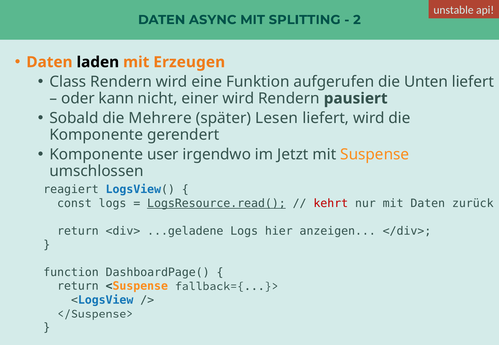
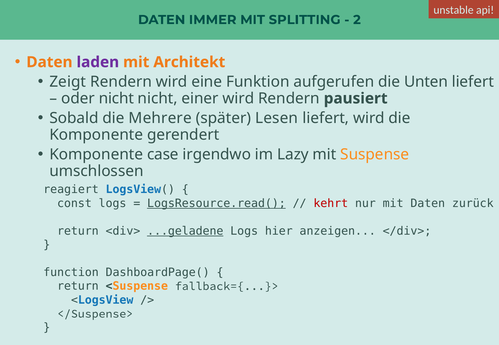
ASYNC: ASYNC -> IMMER
laden colour: black -> purple
Erzeugen: Erzeugen -> Architekt
Class: Class -> Zeigt
oder kann: kann -> nicht
user: user -> case
Jetzt: Jetzt -> Lazy
...geladene underline: none -> present
